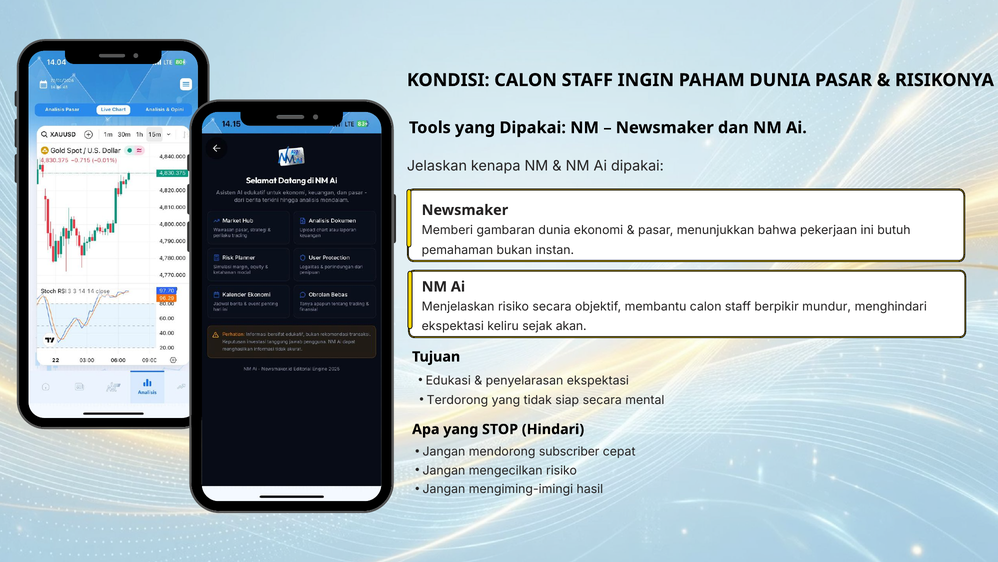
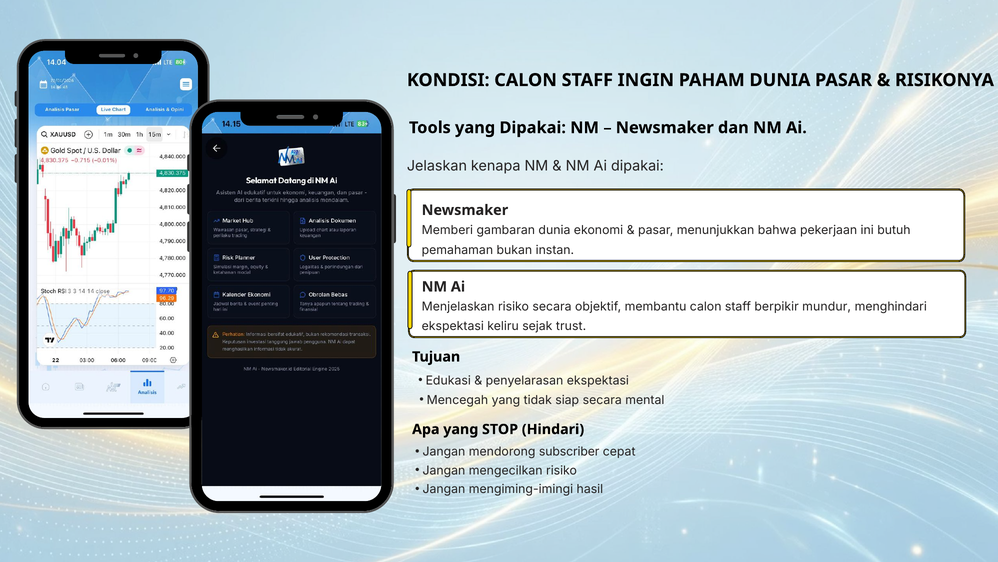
akan: akan -> trust
Terdorong: Terdorong -> Mencegah
